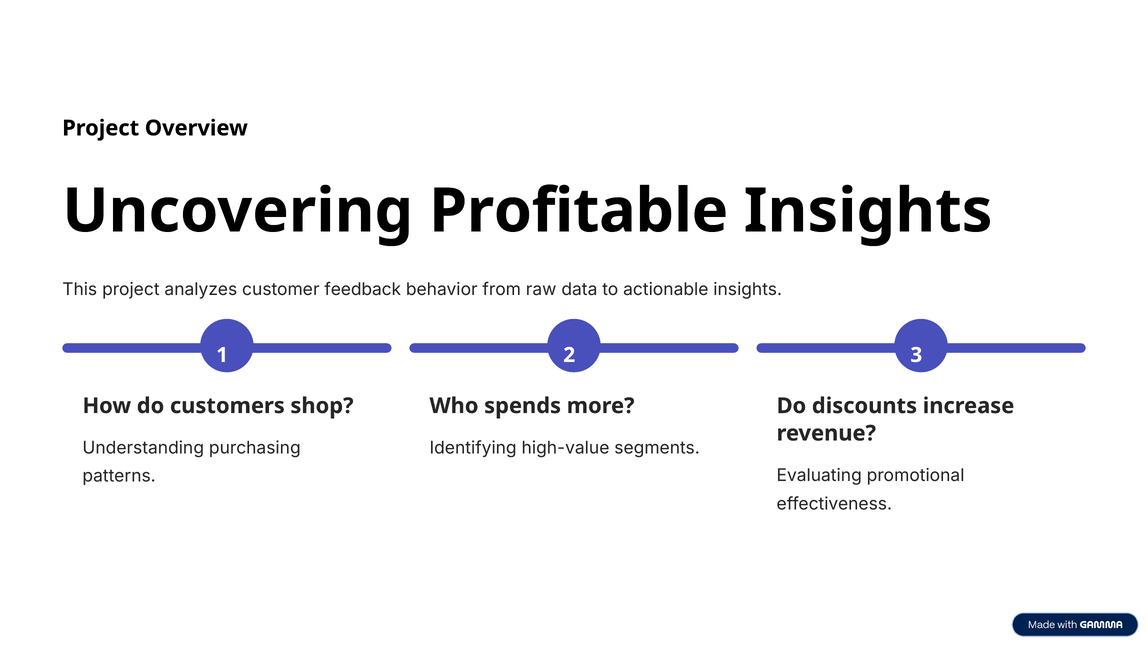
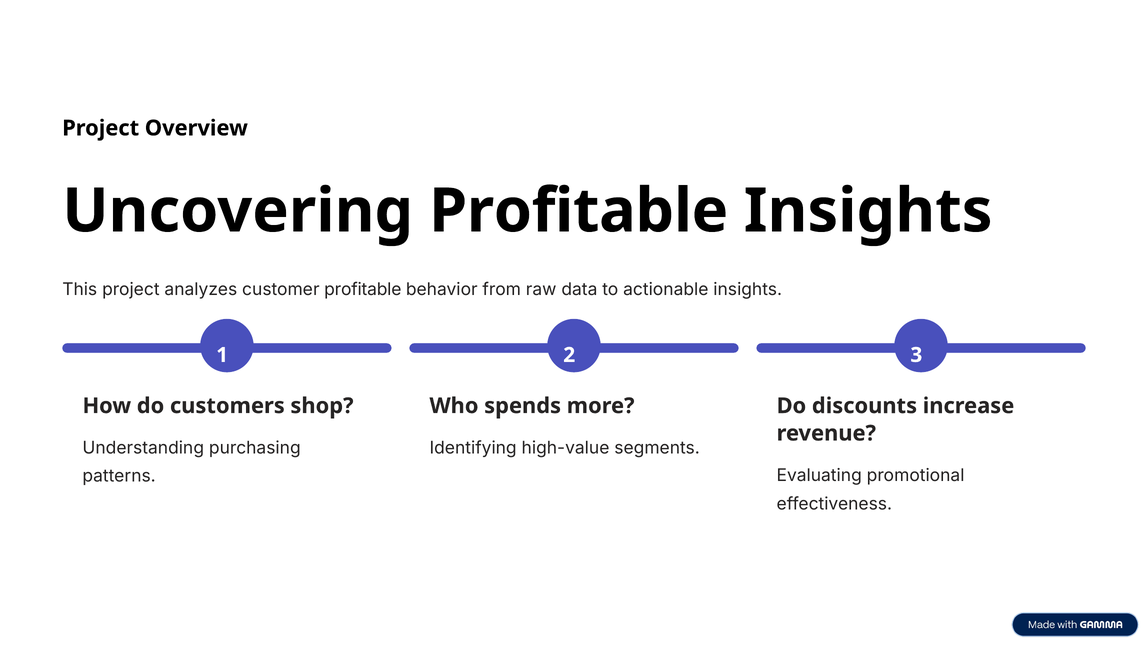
customer feedback: feedback -> profitable
